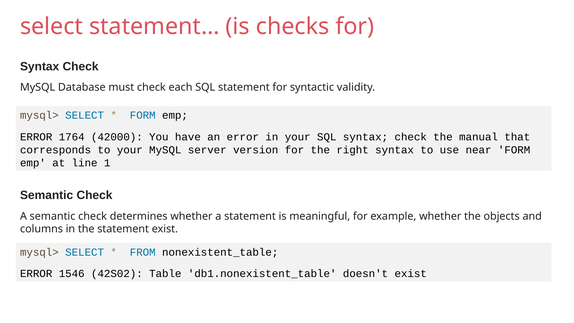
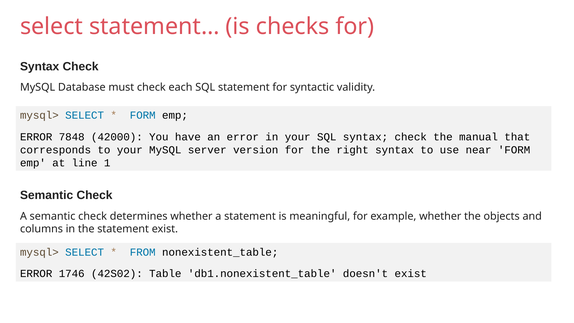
1764: 1764 -> 7848
1546: 1546 -> 1746
